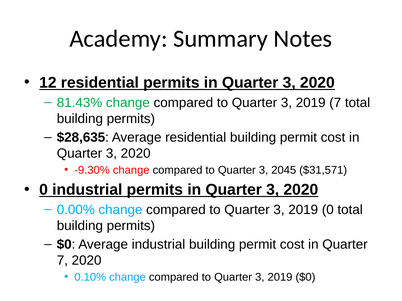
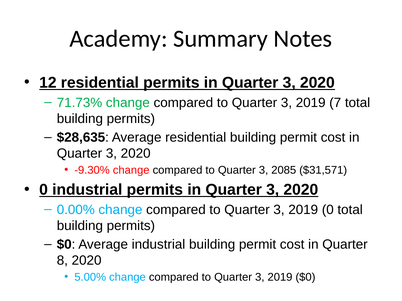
81.43%: 81.43% -> 71.73%
2045: 2045 -> 2085
7 at (62, 261): 7 -> 8
0.10%: 0.10% -> 5.00%
